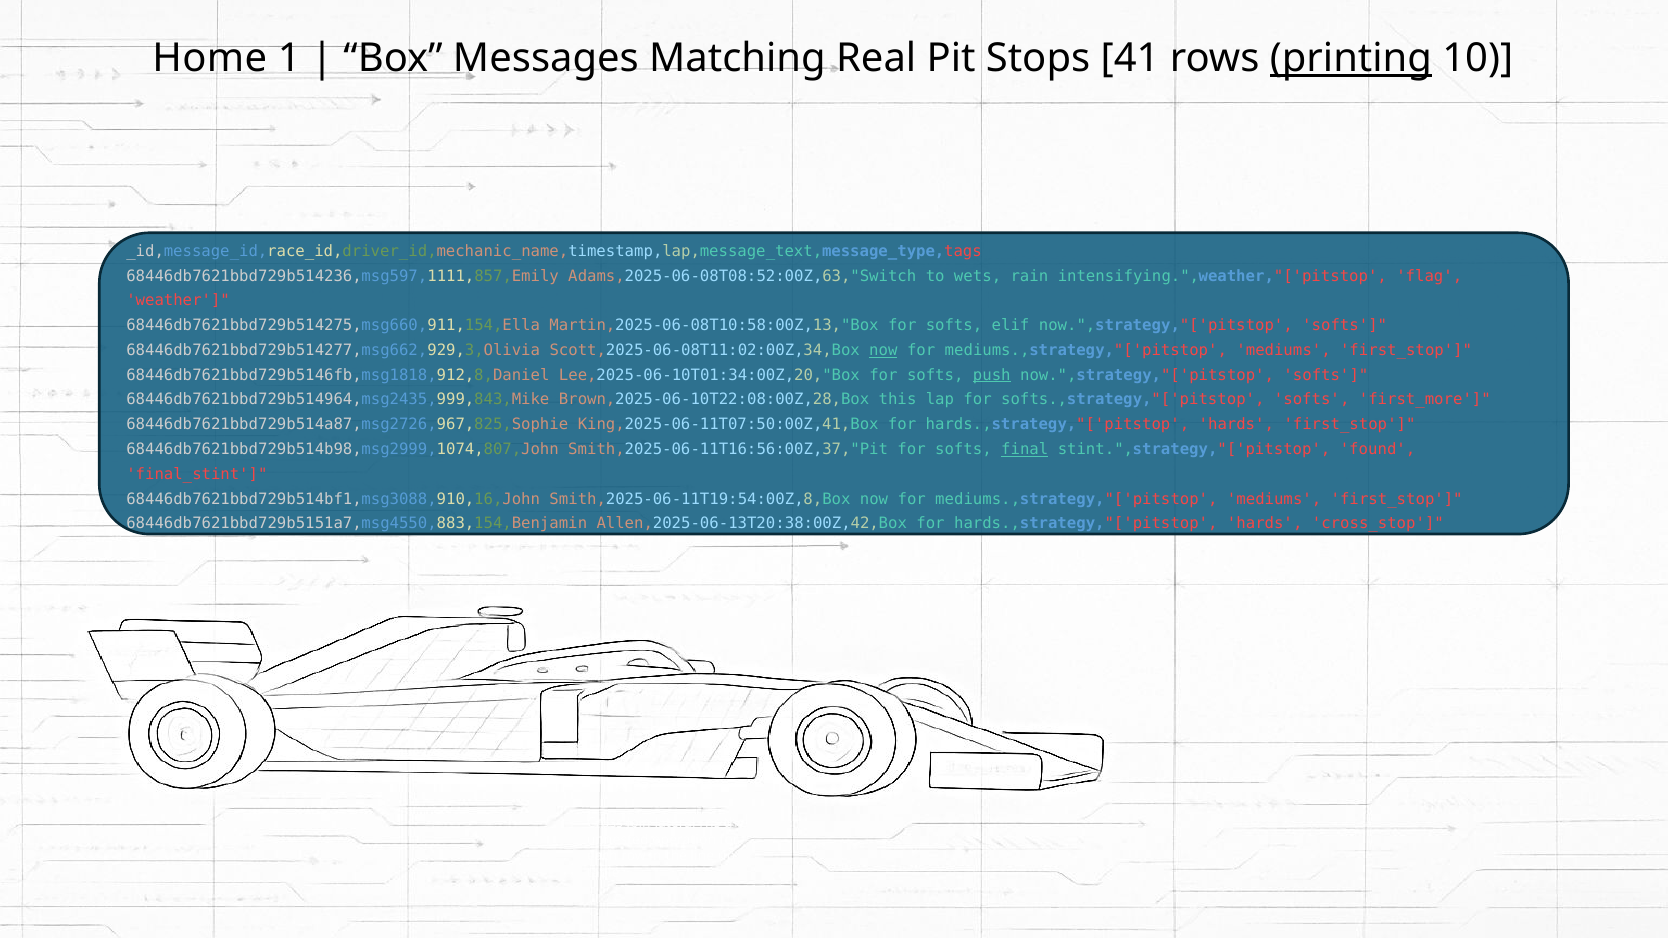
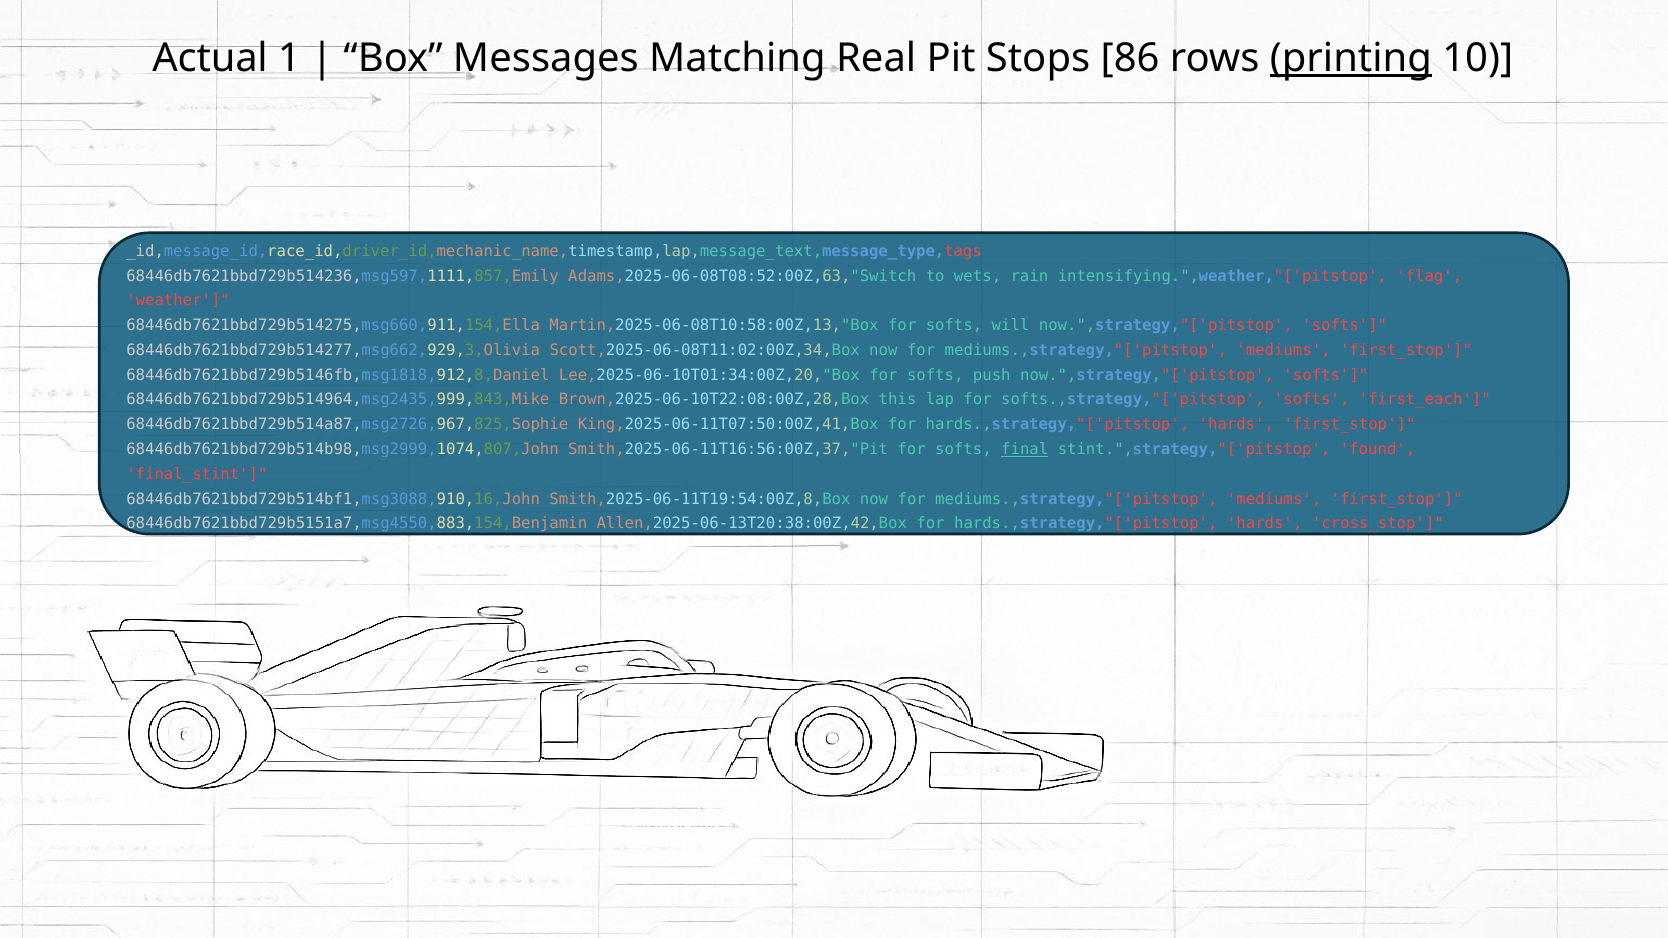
Home: Home -> Actual
41: 41 -> 86
elif: elif -> will
now at (883, 350) underline: present -> none
push underline: present -> none
first_more: first_more -> first_each
